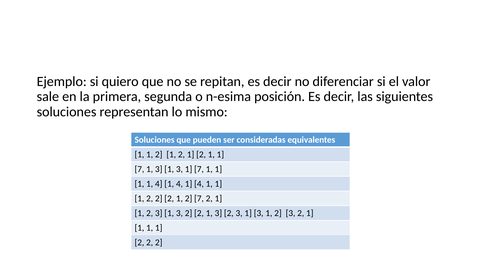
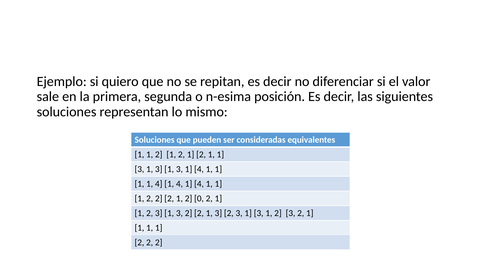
7 at (139, 169): 7 -> 3
3 1 7: 7 -> 4
2 7: 7 -> 0
